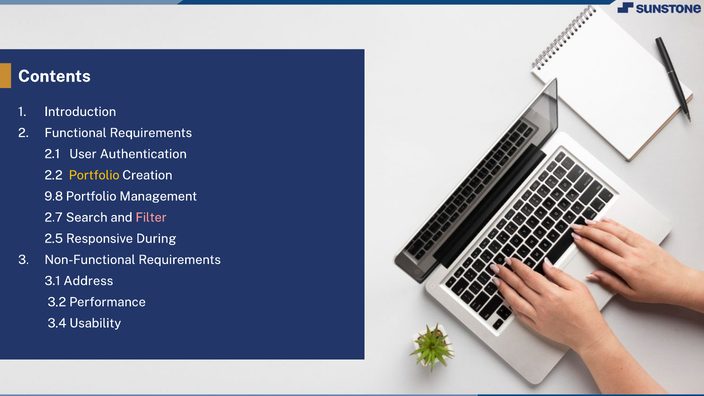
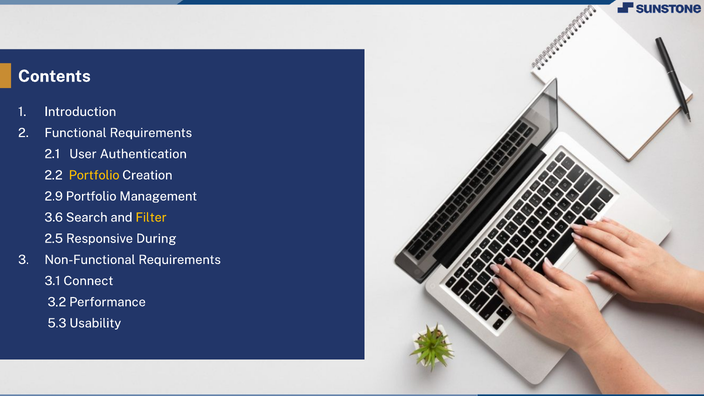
9.8: 9.8 -> 2.9
2.7: 2.7 -> 3.6
Filter colour: pink -> yellow
Address: Address -> Connect
3.4: 3.4 -> 5.3
